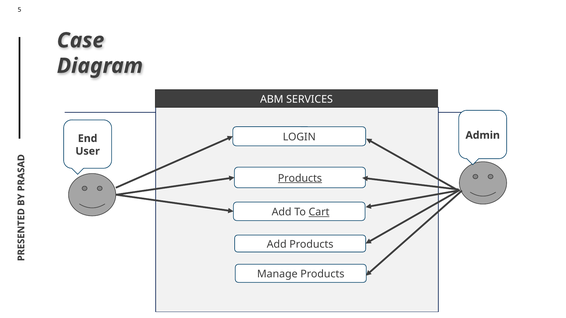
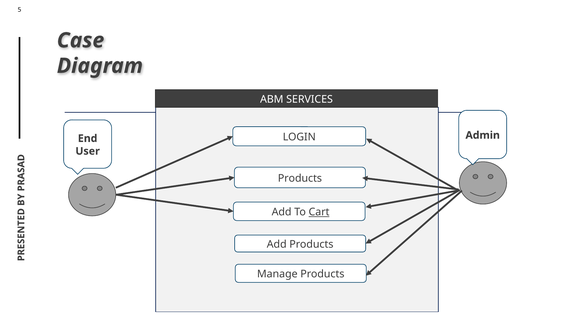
Products at (300, 178) underline: present -> none
